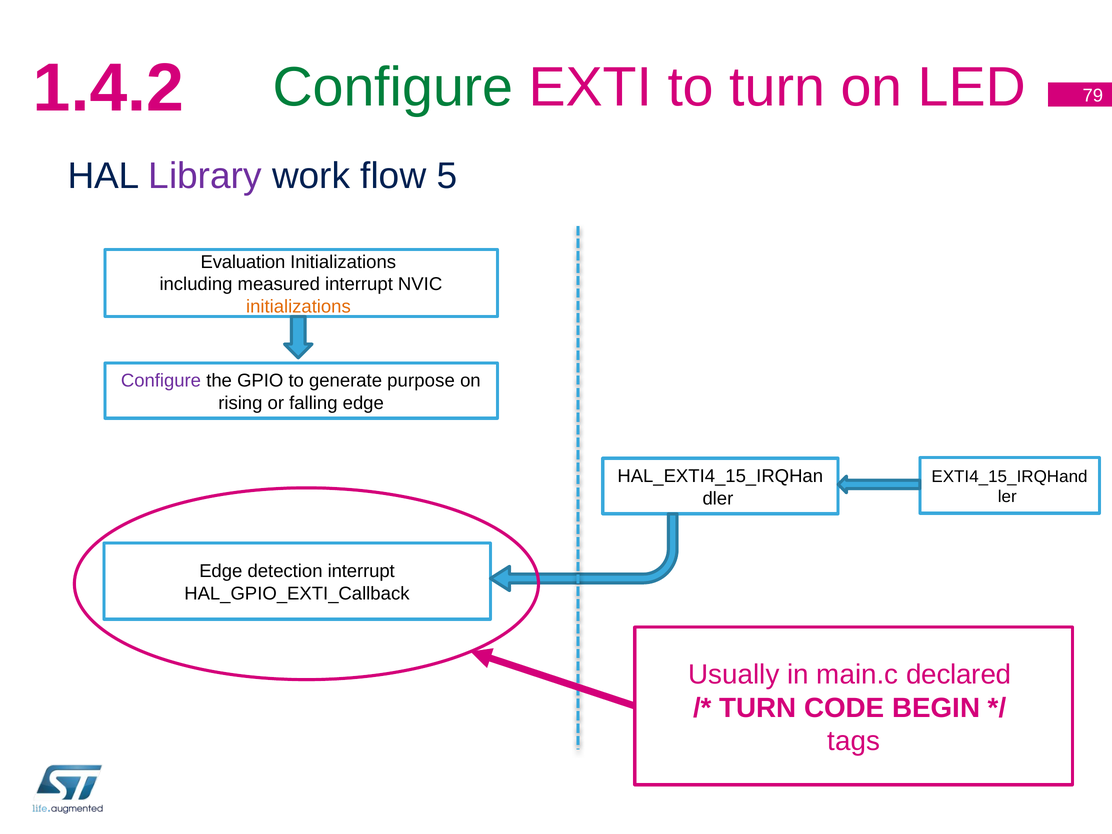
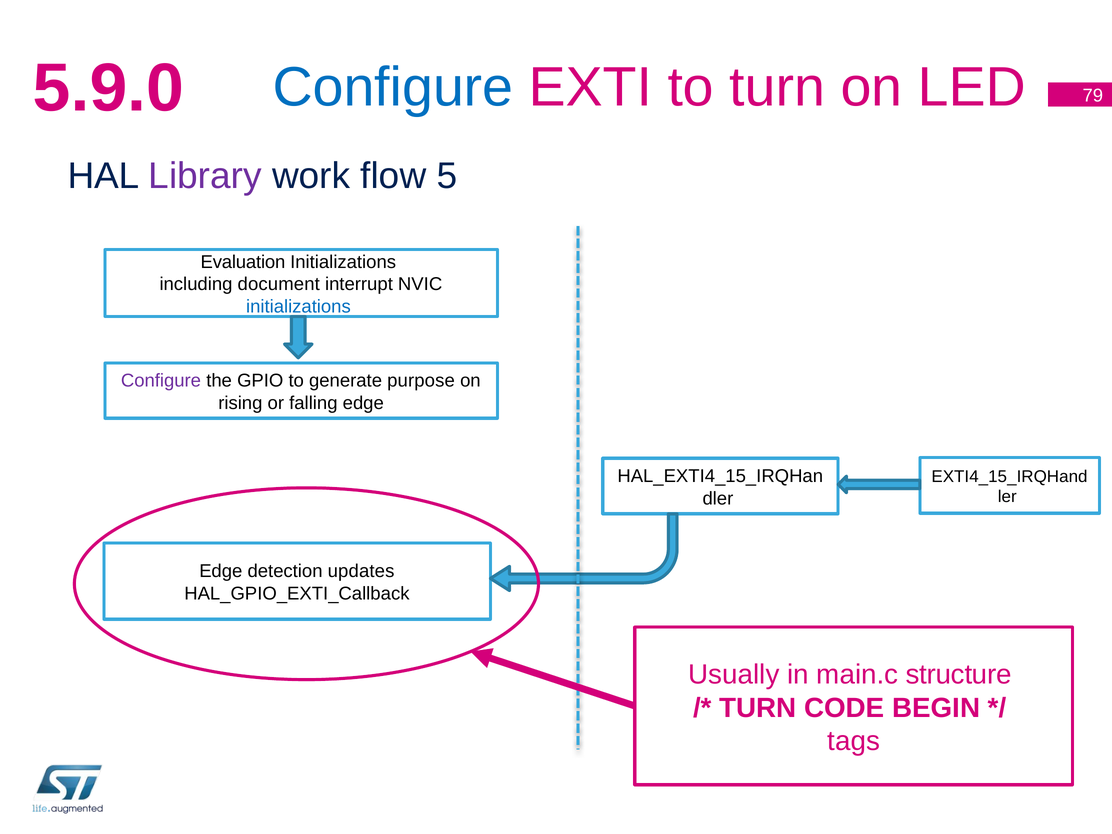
1.4.2: 1.4.2 -> 5.9.0
Configure at (393, 87) colour: green -> blue
measured: measured -> document
initializations at (298, 306) colour: orange -> blue
detection interrupt: interrupt -> updates
declared: declared -> structure
